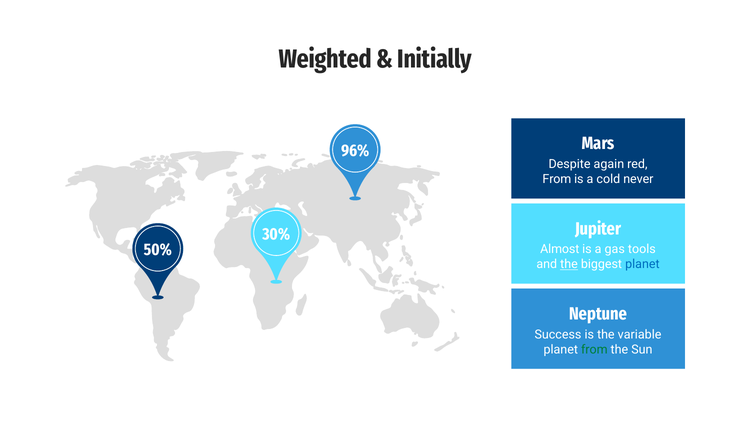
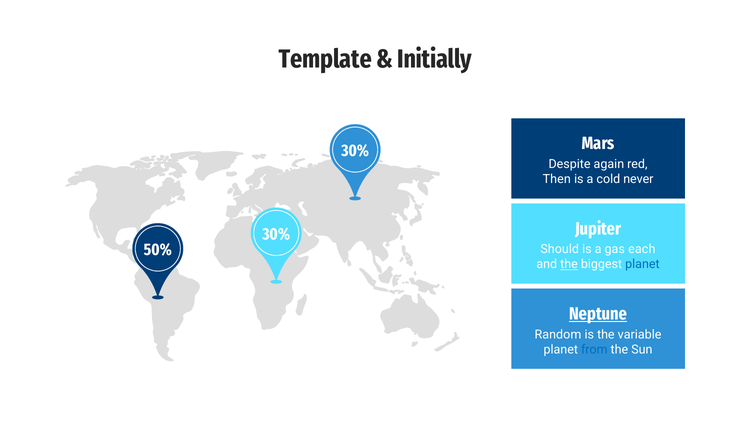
Weighted: Weighted -> Template
96% at (355, 151): 96% -> 30%
From at (557, 179): From -> Then
Almost: Almost -> Should
tools: tools -> each
Neptune underline: none -> present
Success: Success -> Random
from at (594, 349) colour: green -> blue
